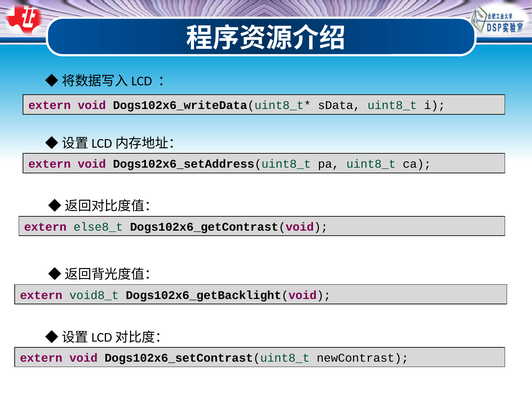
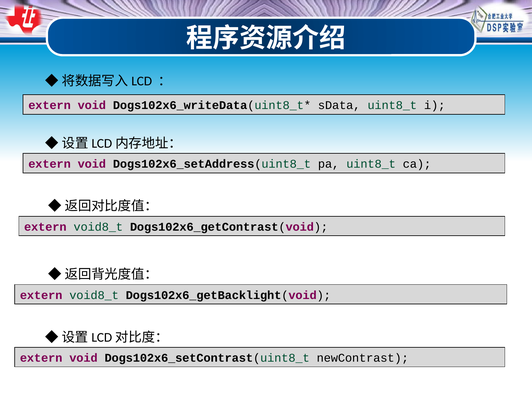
else8_t at (98, 227): else8_t -> void8_t
